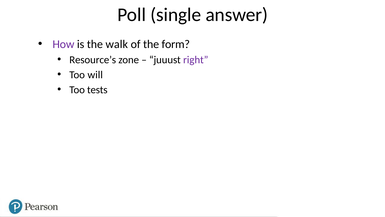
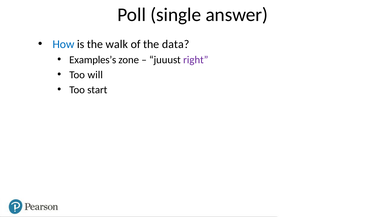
How colour: purple -> blue
form: form -> data
Resource’s: Resource’s -> Examples’s
tests: tests -> start
